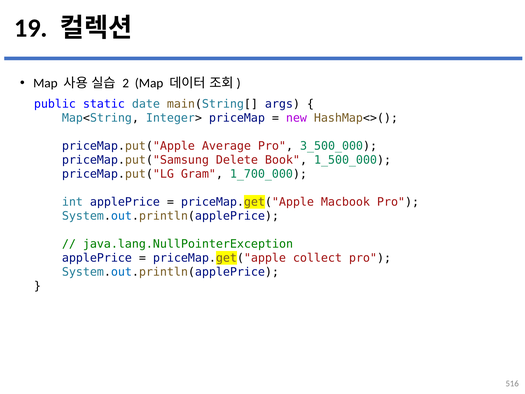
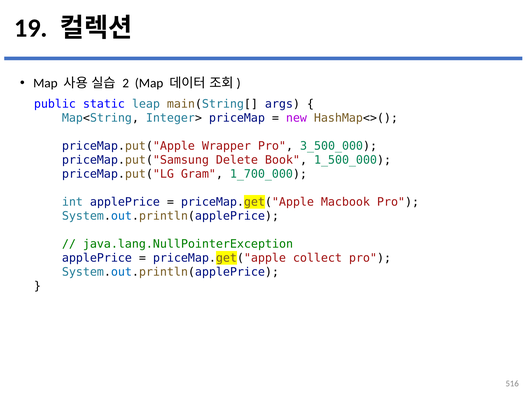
date: date -> leap
Average: Average -> Wrapper
